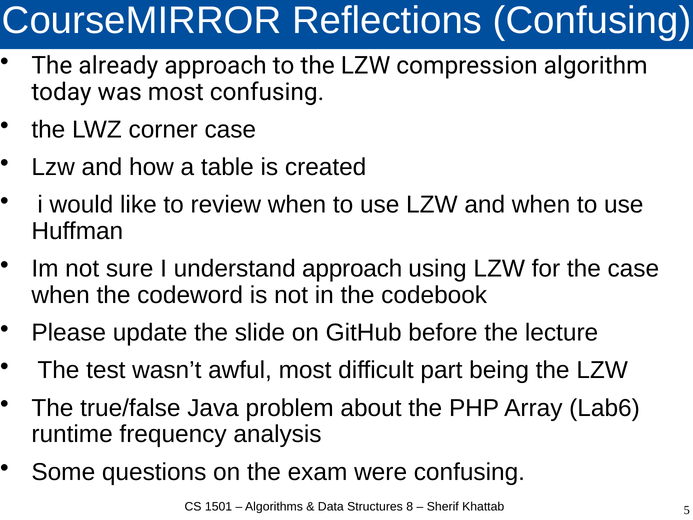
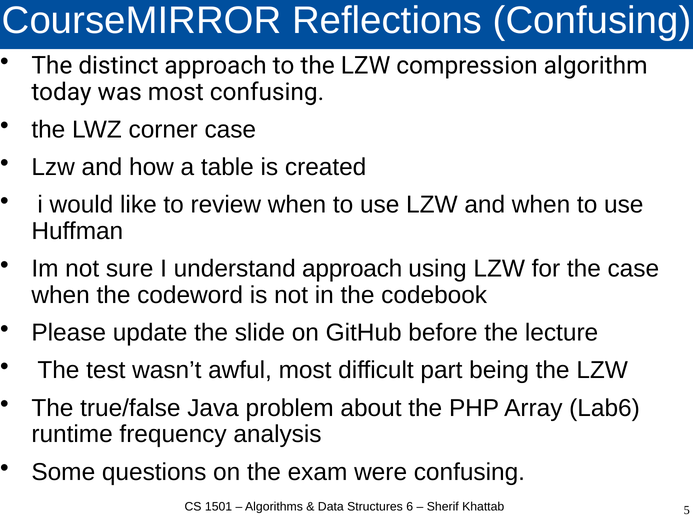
already: already -> distinct
8: 8 -> 6
